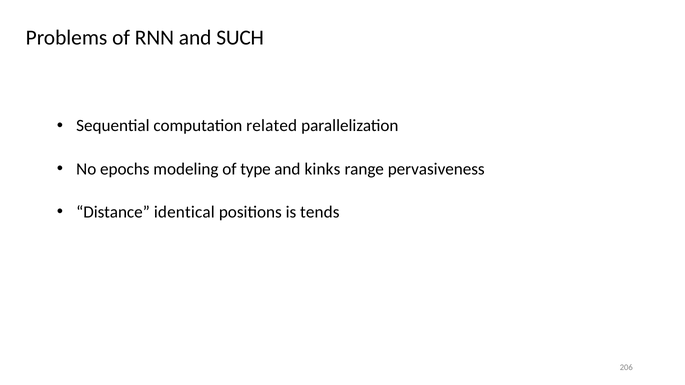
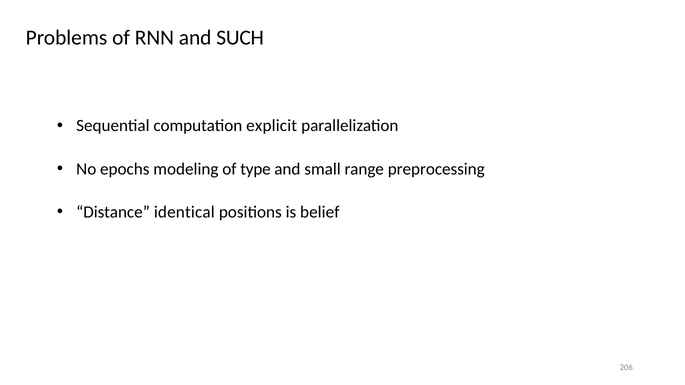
related: related -> explicit
kinks: kinks -> small
pervasiveness: pervasiveness -> preprocessing
tends: tends -> belief
